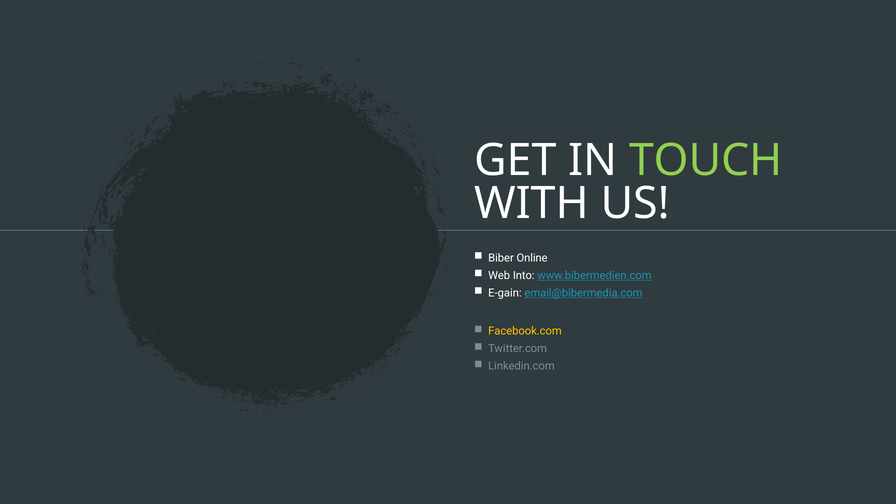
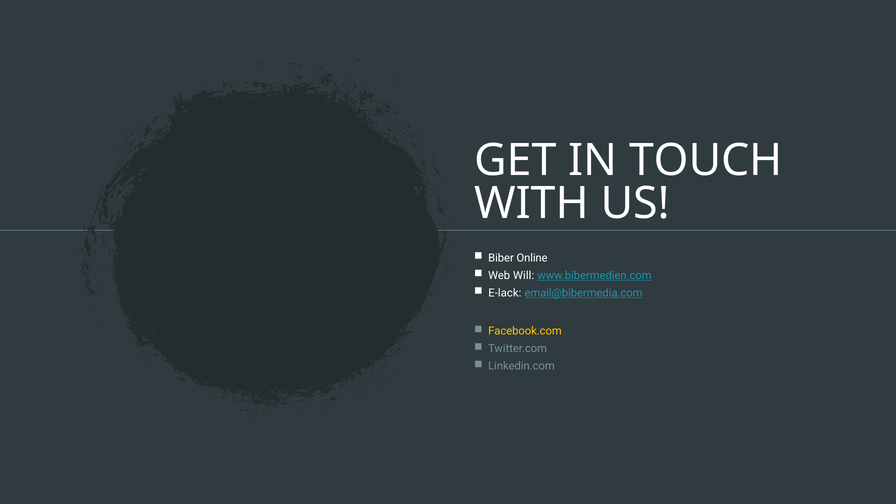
TOUCH colour: light green -> white
Into: Into -> Will
E-gain: E-gain -> E-lack
